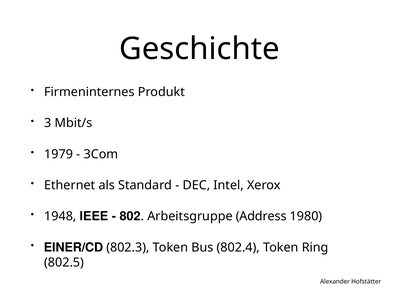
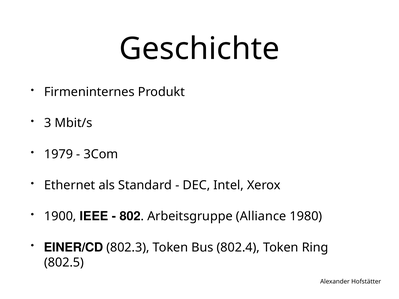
1948: 1948 -> 1900
Address: Address -> Alliance
